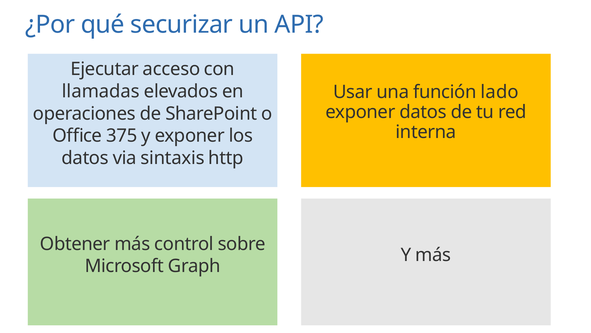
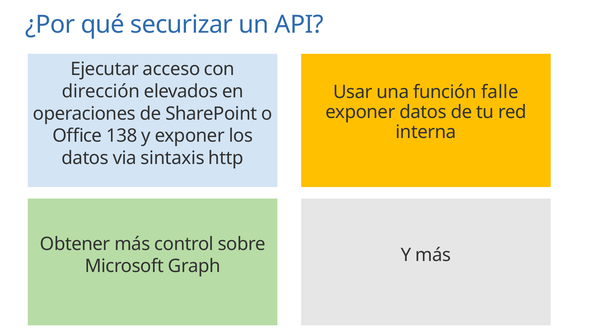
llamadas: llamadas -> dirección
lado: lado -> falle
375: 375 -> 138
